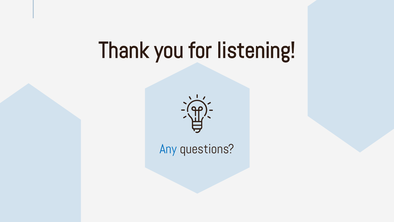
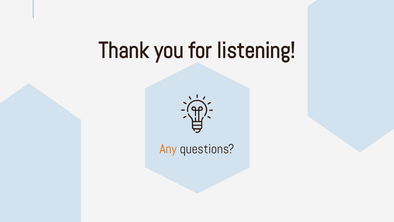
Any colour: blue -> orange
